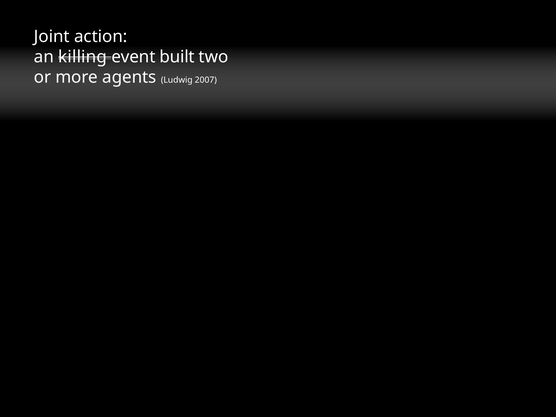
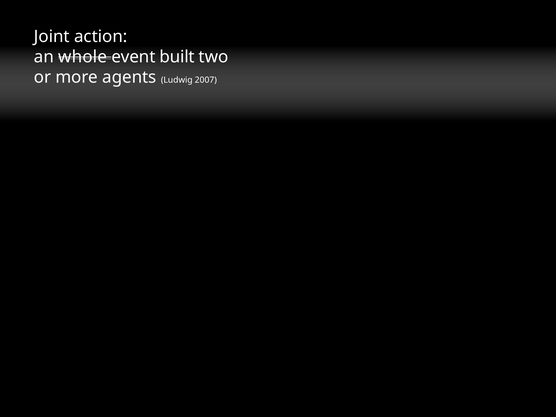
killing: killing -> whole
